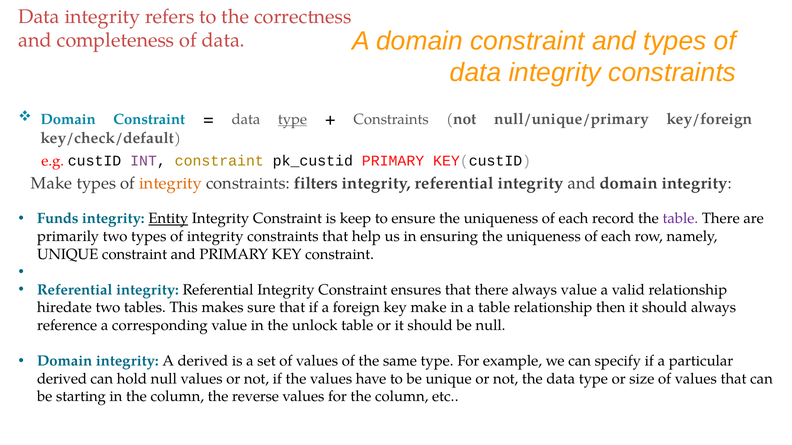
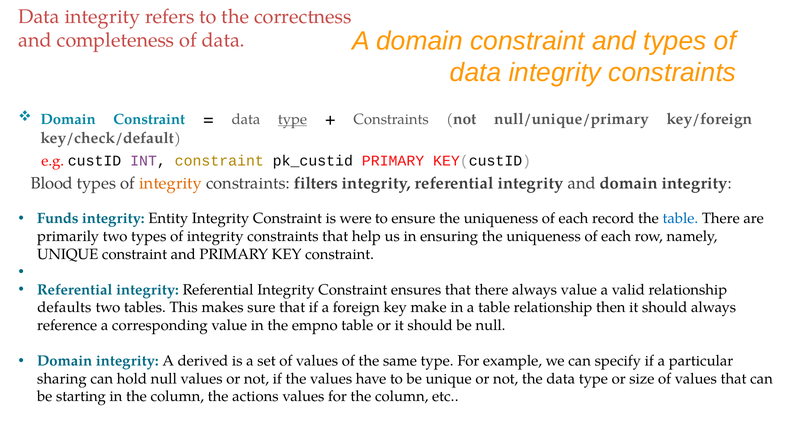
Make at (52, 183): Make -> Blood
Entity underline: present -> none
keep: keep -> were
table at (680, 219) colour: purple -> blue
hiredate: hiredate -> defaults
unlock: unlock -> empno
derived at (62, 379): derived -> sharing
reverse: reverse -> actions
